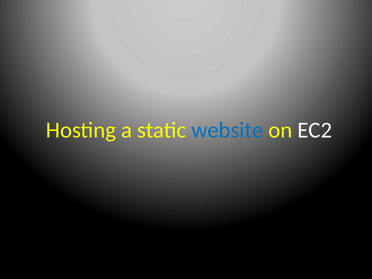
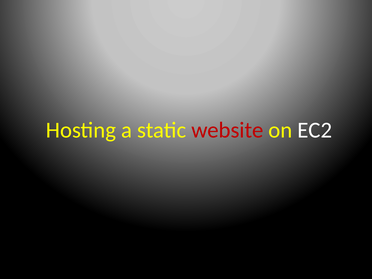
website colour: blue -> red
